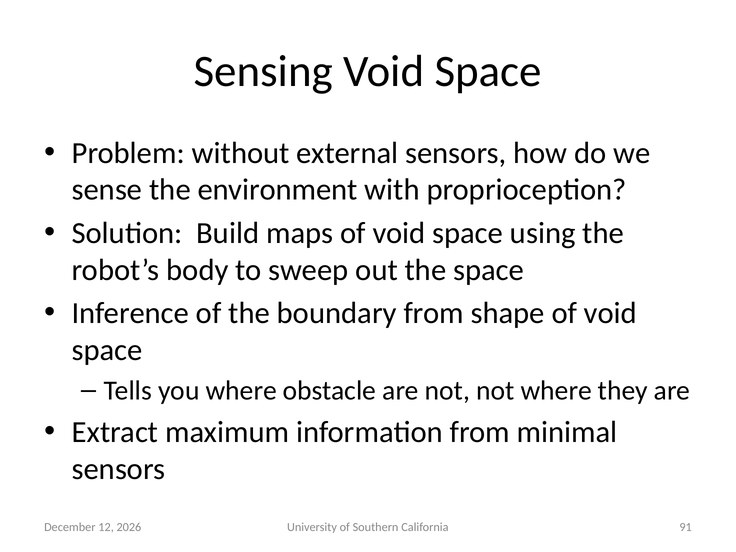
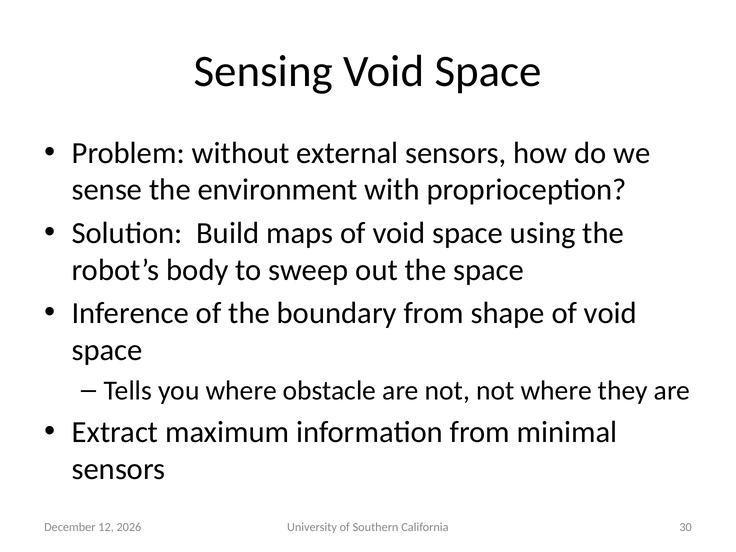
91: 91 -> 30
